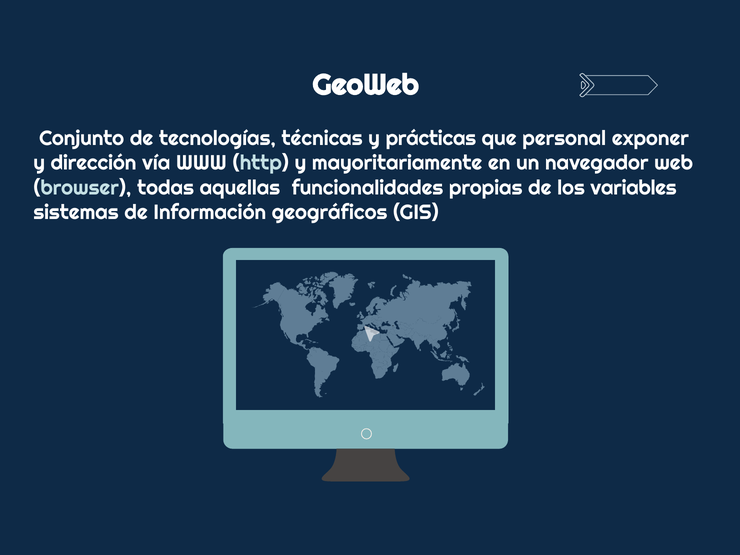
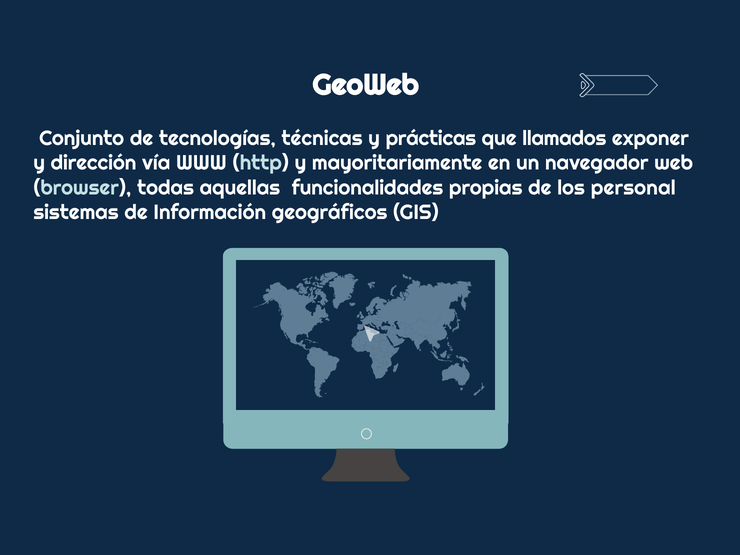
personal: personal -> llamados
variables: variables -> personal
